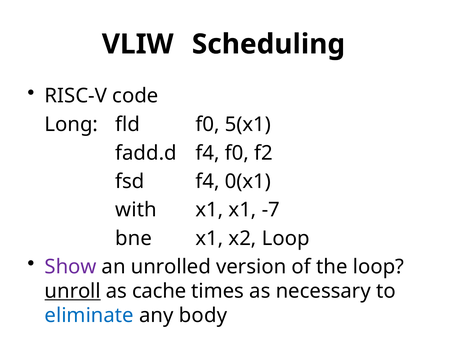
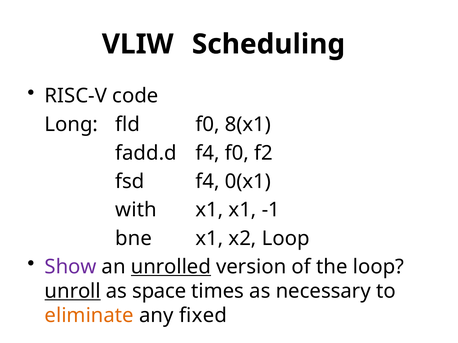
5(x1: 5(x1 -> 8(x1
-7: -7 -> -1
unrolled underline: none -> present
cache: cache -> space
eliminate colour: blue -> orange
body: body -> fixed
